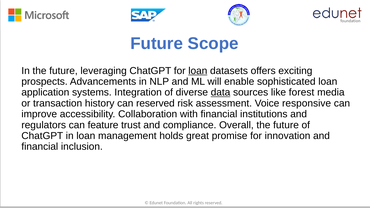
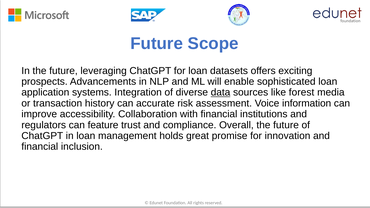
loan at (198, 71) underline: present -> none
can reserved: reserved -> accurate
responsive: responsive -> information
